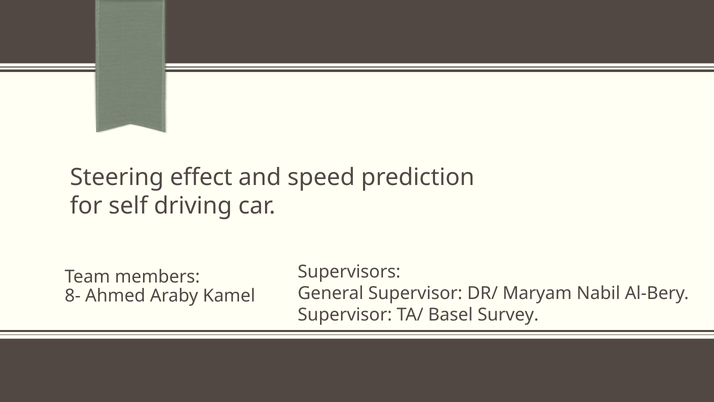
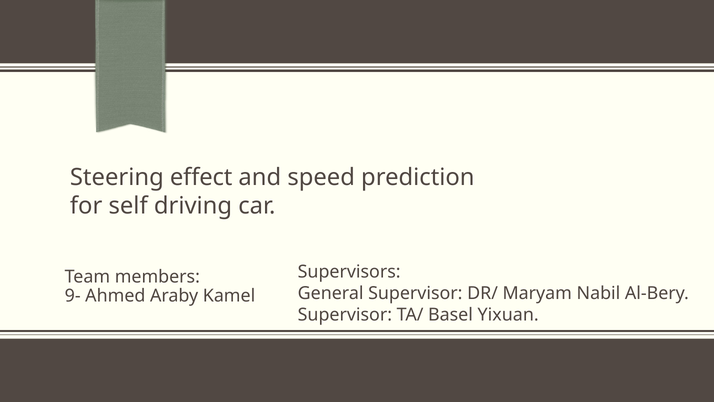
8-: 8- -> 9-
Survey: Survey -> Yixuan
